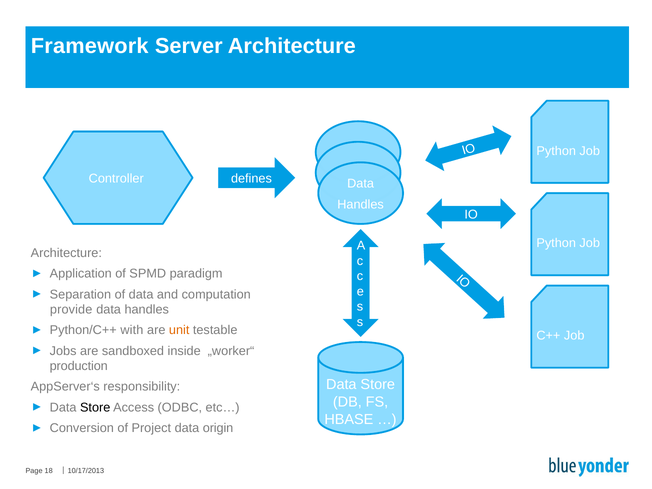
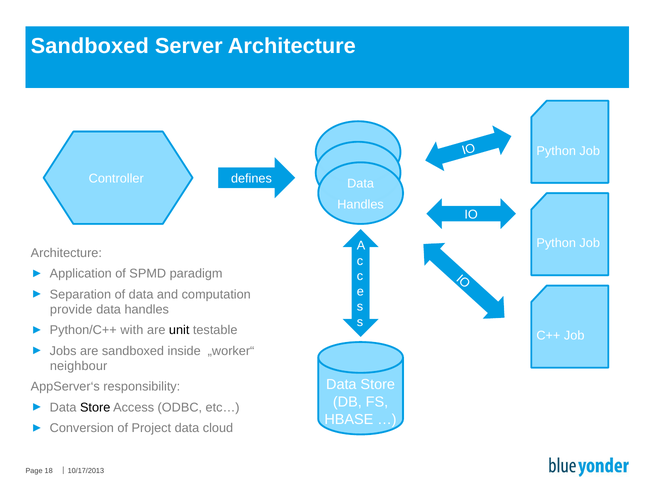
Framework at (90, 46): Framework -> Sandboxed
unit colour: orange -> black
production: production -> neighbour
origin: origin -> cloud
